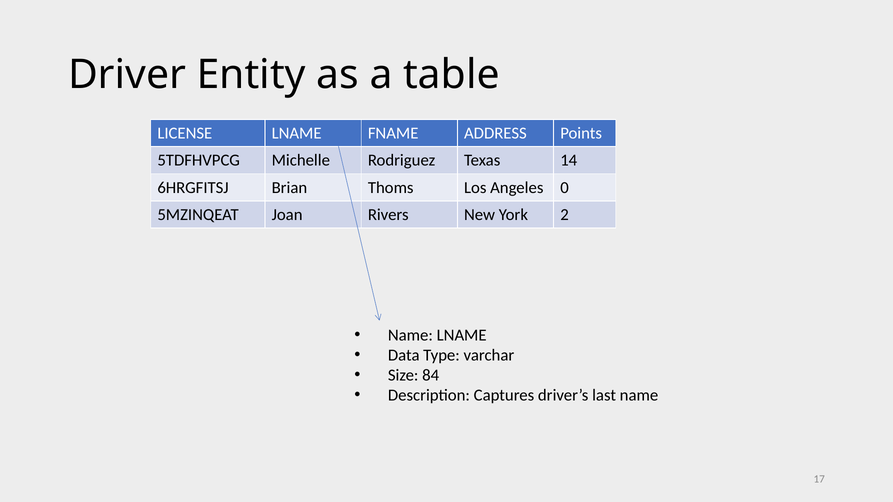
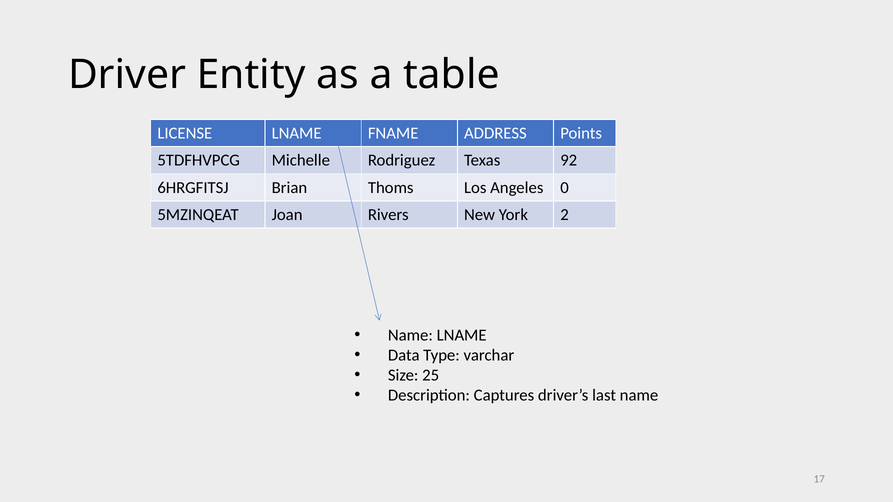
14: 14 -> 92
84: 84 -> 25
